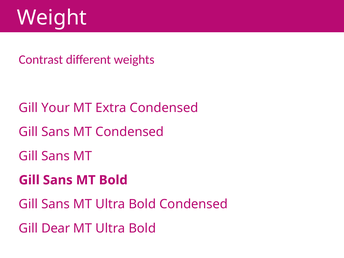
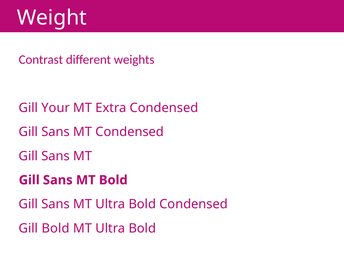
Gill Dear: Dear -> Bold
